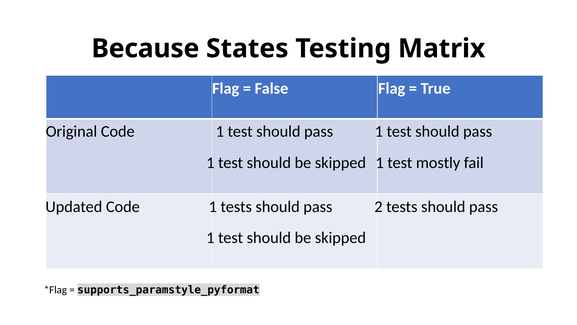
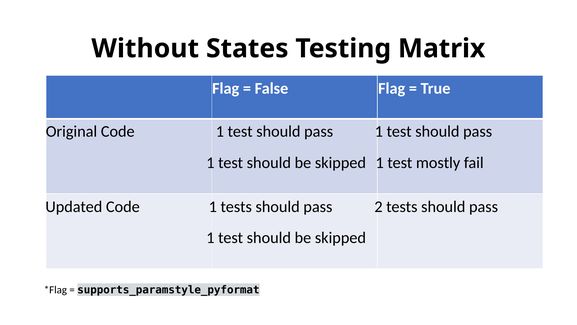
Because: Because -> Without
